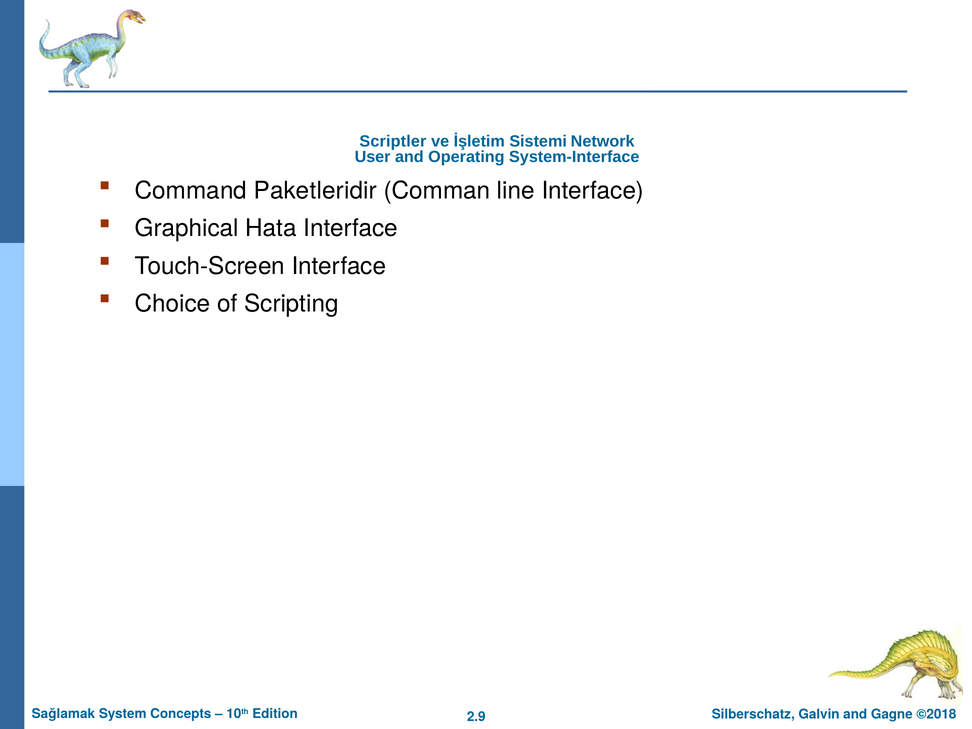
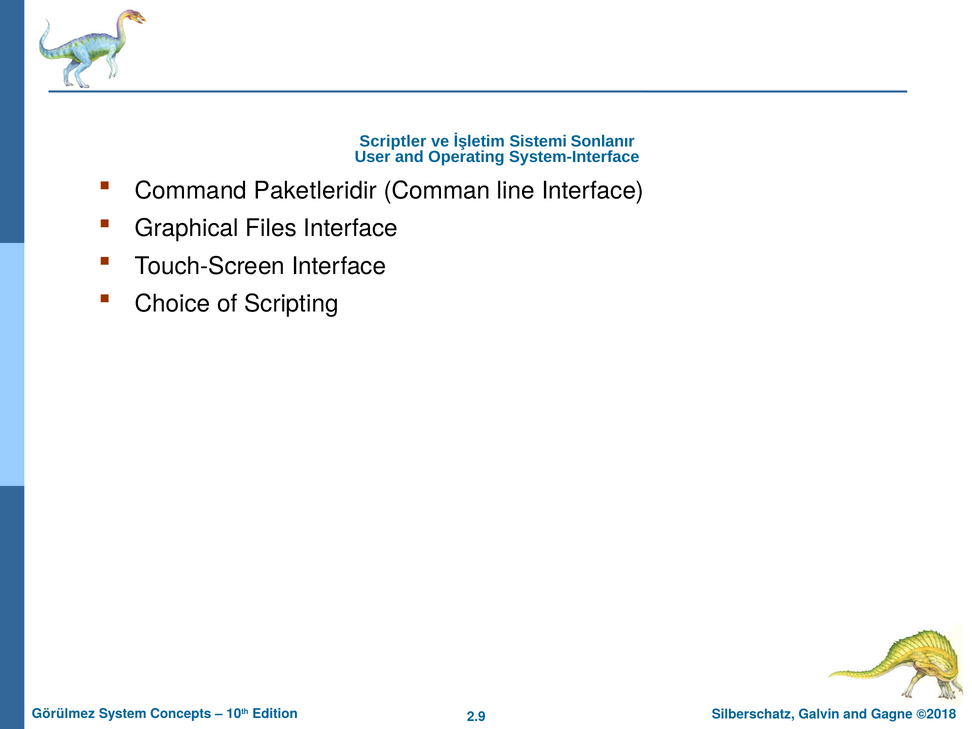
Network: Network -> Sonlanır
Hata: Hata -> Files
Sağlamak: Sağlamak -> Görülmez
